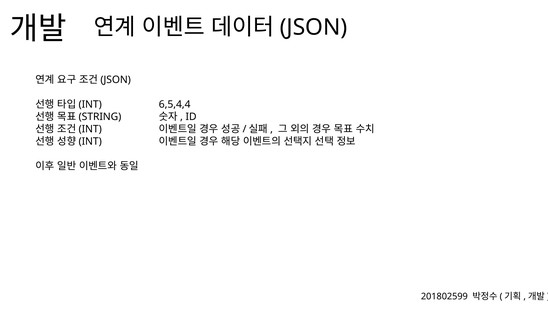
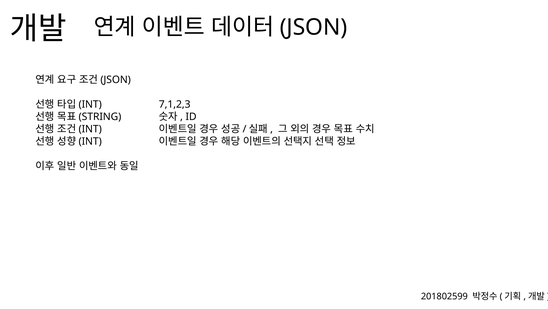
6,5,4,4: 6,5,4,4 -> 7,1,2,3
